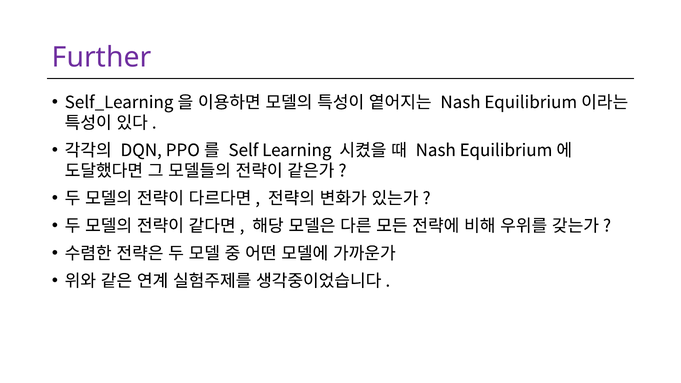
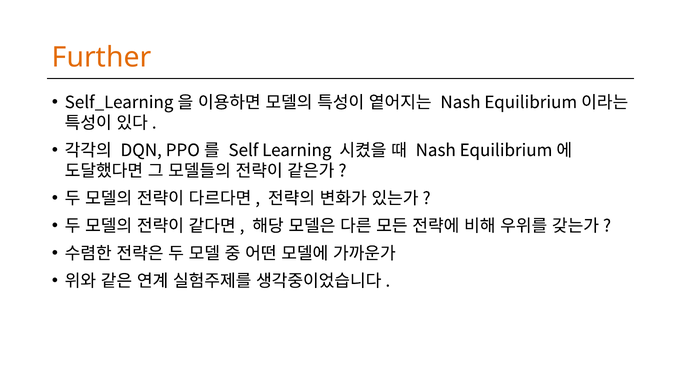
Further colour: purple -> orange
